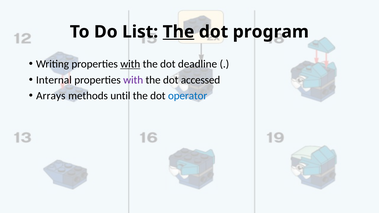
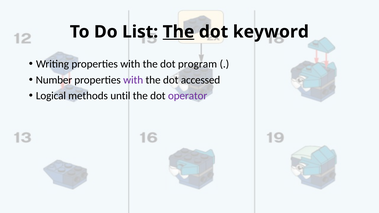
program: program -> keyword
with at (130, 64) underline: present -> none
deadline: deadline -> program
Internal: Internal -> Number
Arrays: Arrays -> Logical
operator colour: blue -> purple
